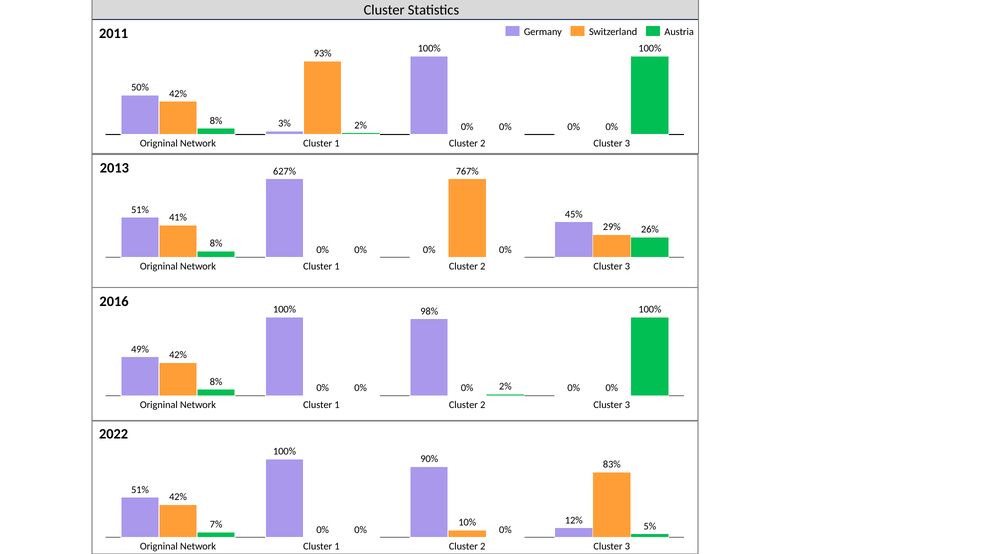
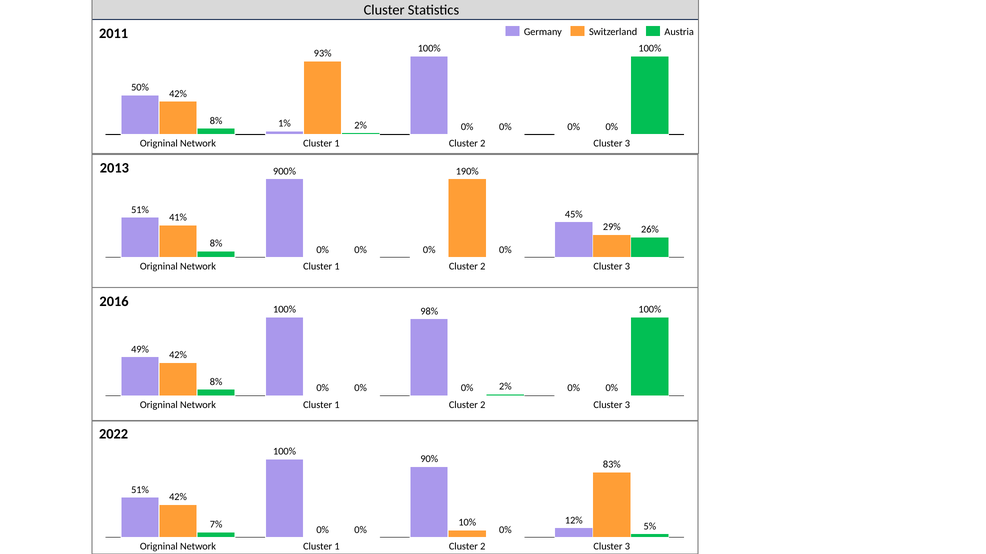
3%: 3% -> 1%
627%: 627% -> 900%
767%: 767% -> 190%
